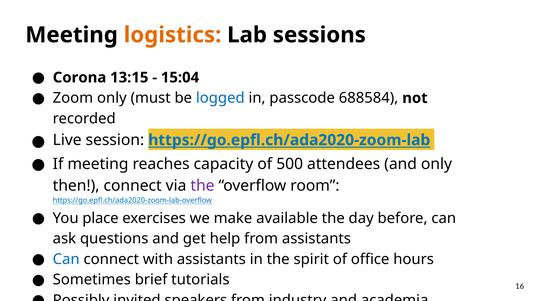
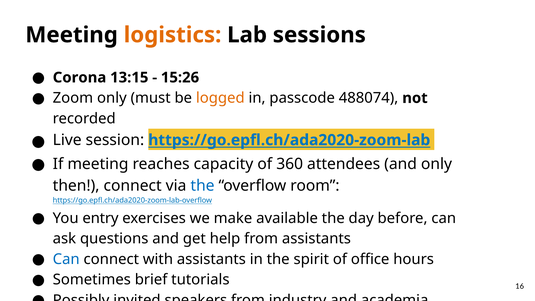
15:04: 15:04 -> 15:26
logged colour: blue -> orange
688584: 688584 -> 488074
500: 500 -> 360
the at (203, 186) colour: purple -> blue
place: place -> entry
